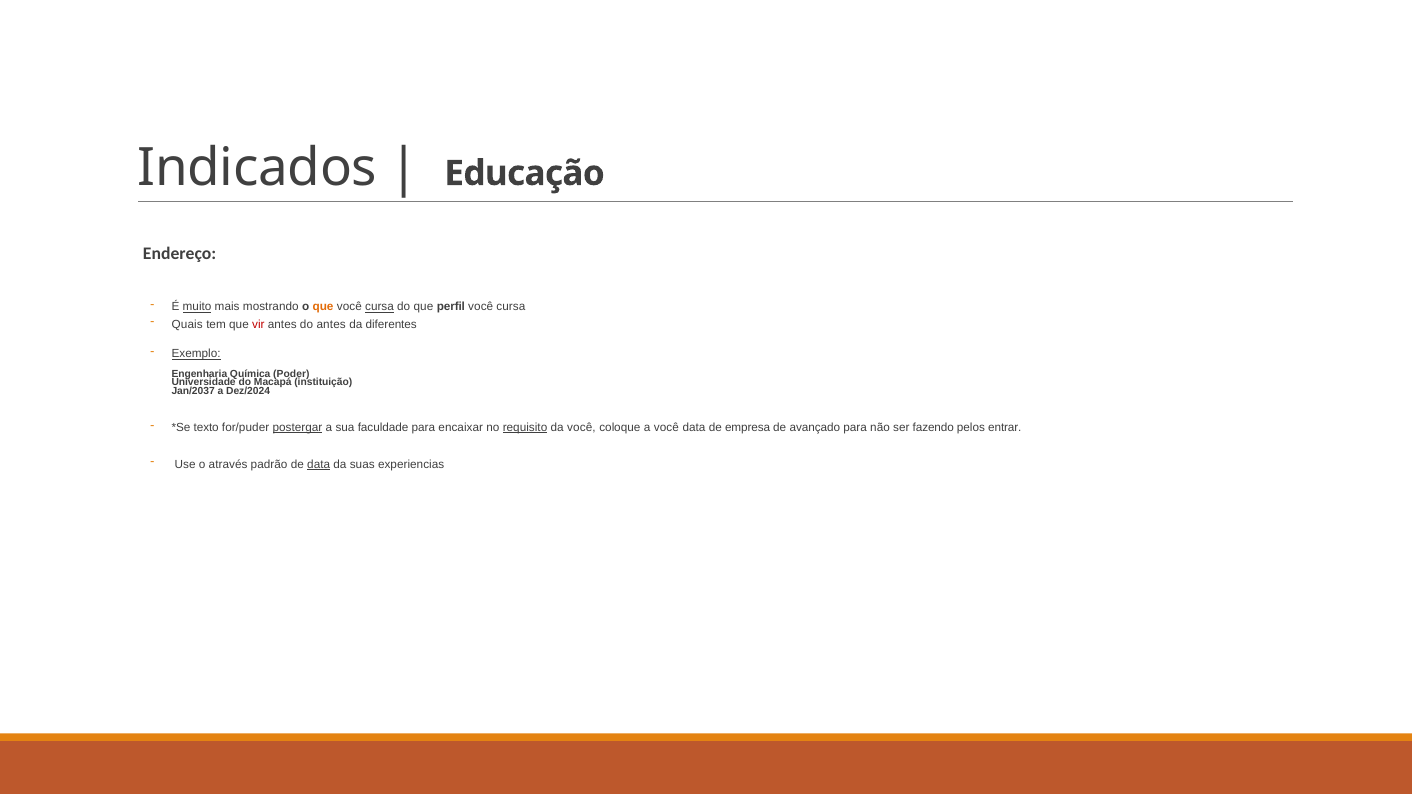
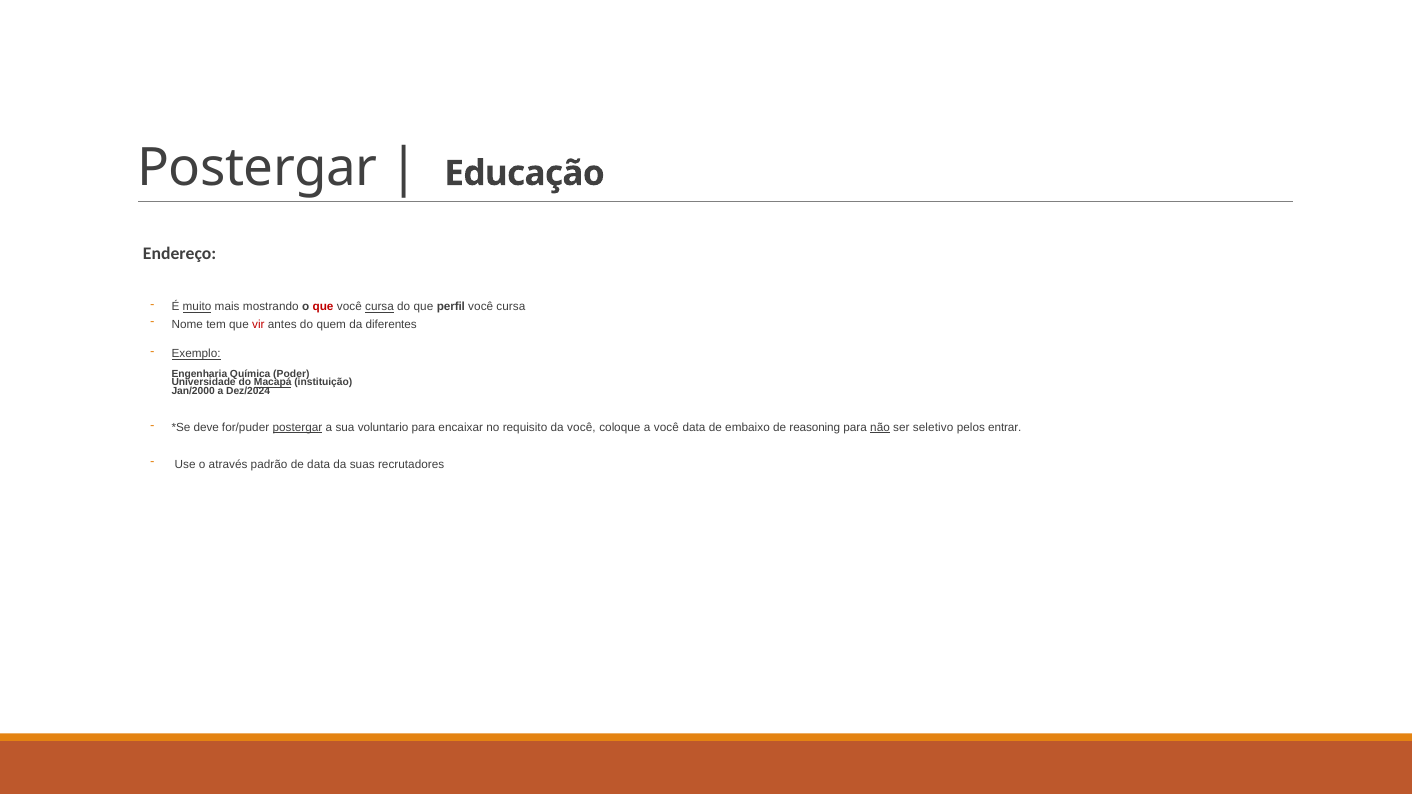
Indicados at (257, 168): Indicados -> Postergar
que at (323, 307) colour: orange -> red
Quais: Quais -> Nome
do antes: antes -> quem
Macapá underline: none -> present
Jan/2037: Jan/2037 -> Jan/2000
texto: texto -> deve
faculdade: faculdade -> voluntario
requisito underline: present -> none
empresa: empresa -> embaixo
avançado: avançado -> reasoning
não underline: none -> present
fazendo: fazendo -> seletivo
data at (319, 464) underline: present -> none
experiencias: experiencias -> recrutadores
